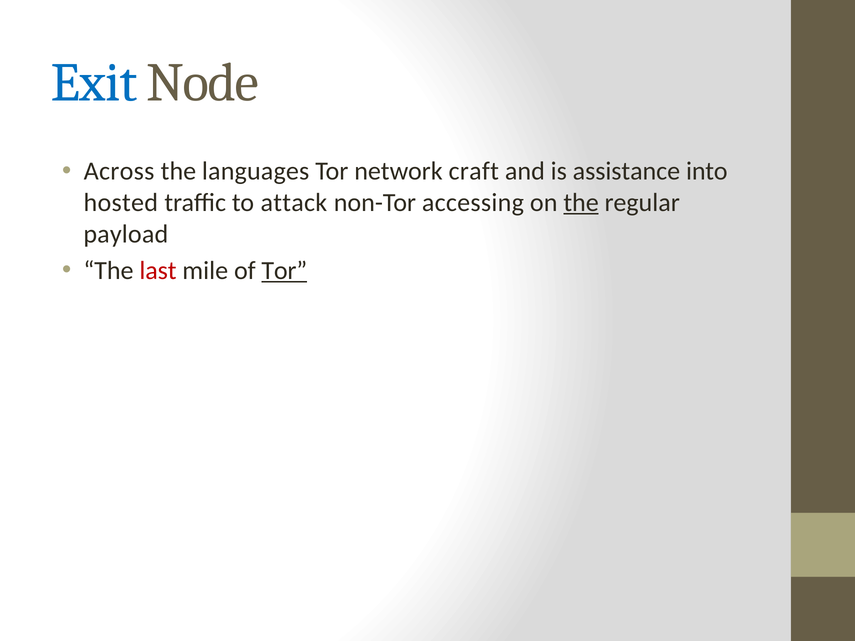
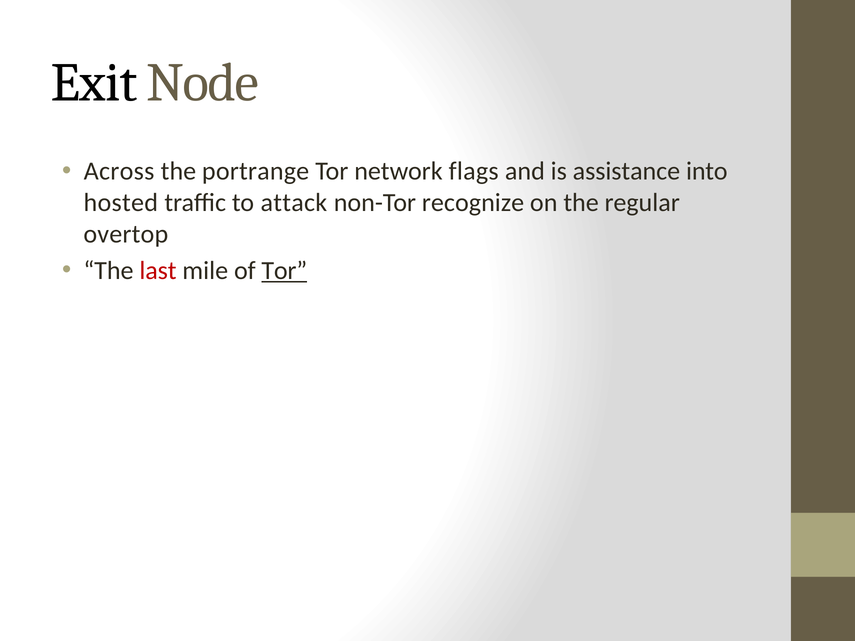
Exit colour: blue -> black
languages: languages -> portrange
craft: craft -> flags
accessing: accessing -> recognize
the at (581, 203) underline: present -> none
payload: payload -> overtop
